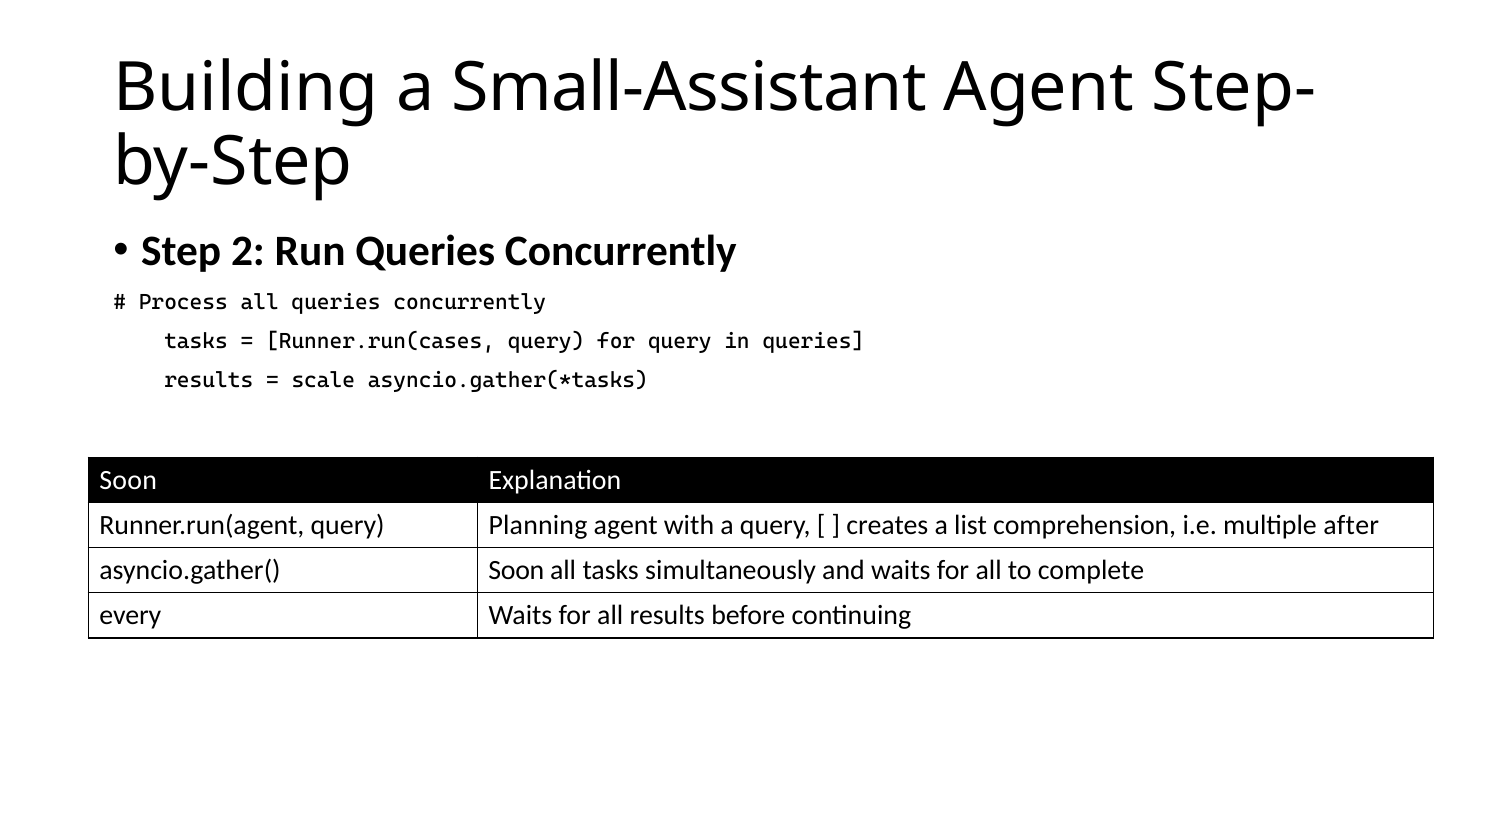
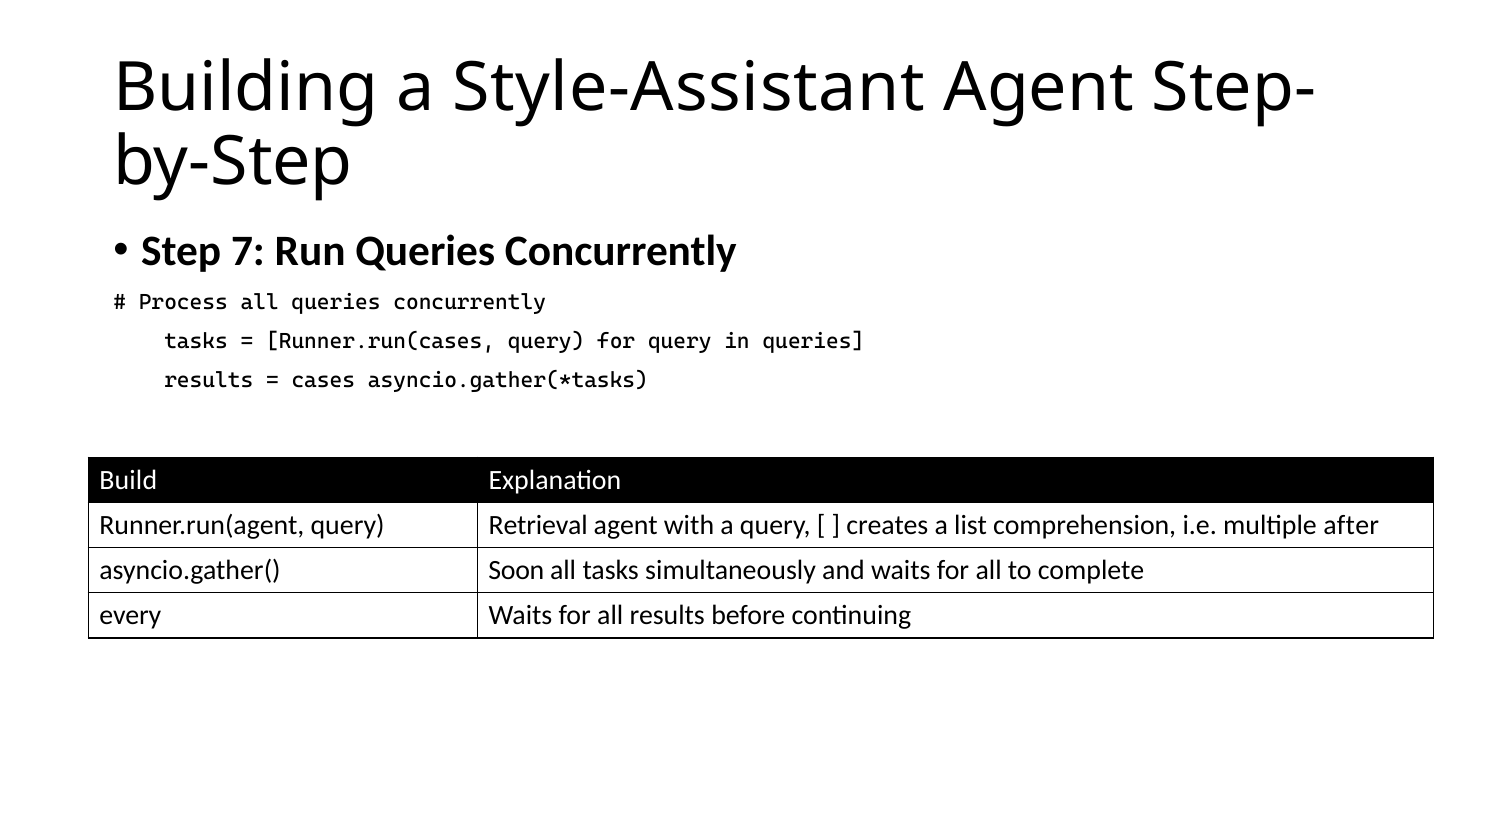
Small-Assistant: Small-Assistant -> Style-Assistant
2: 2 -> 7
scale: scale -> cases
Soon at (128, 480): Soon -> Build
Planning: Planning -> Retrieval
